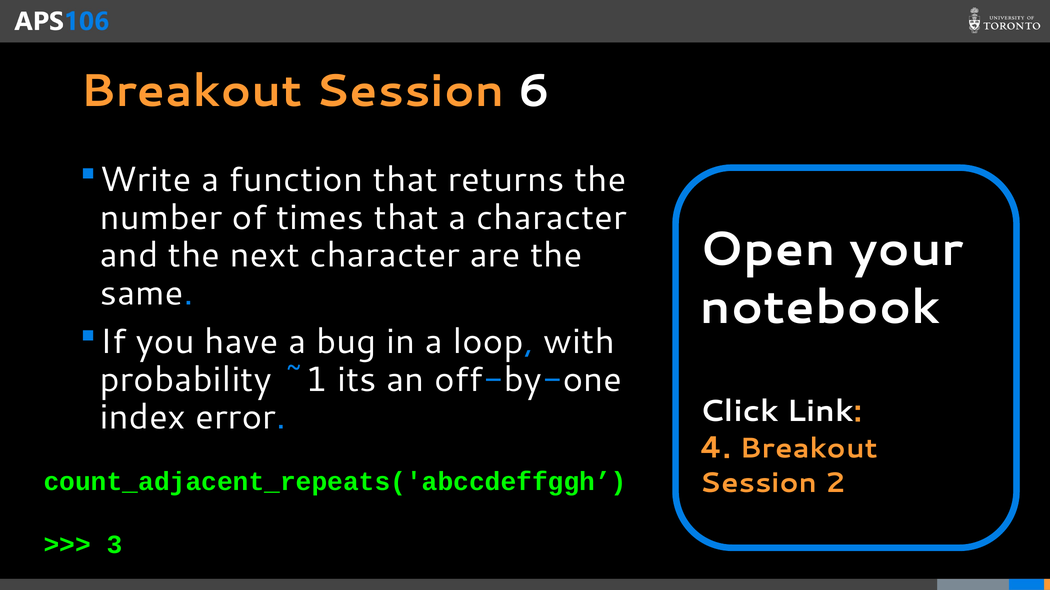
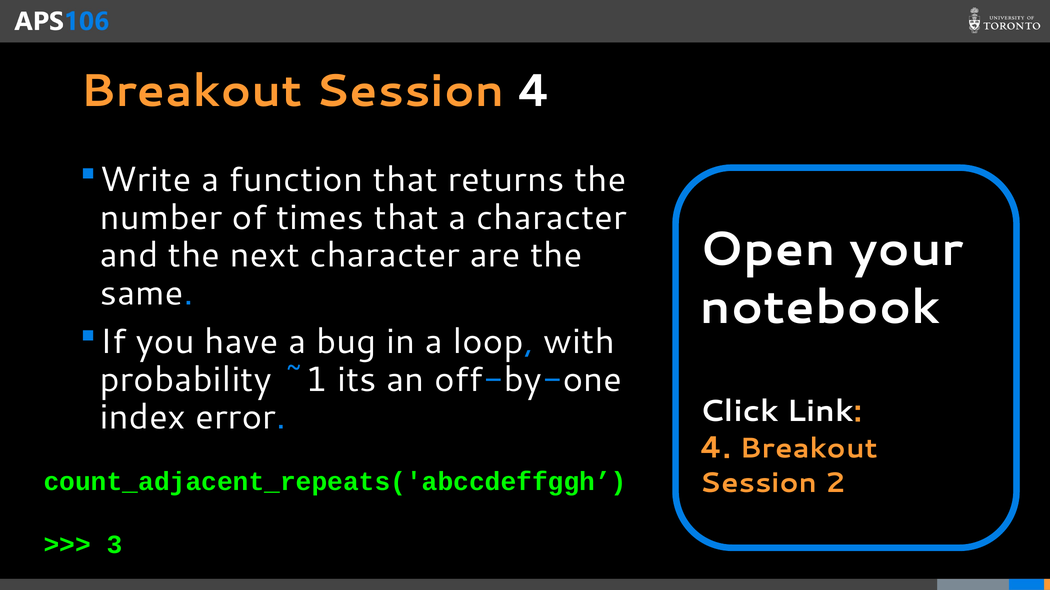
Session 6: 6 -> 4
